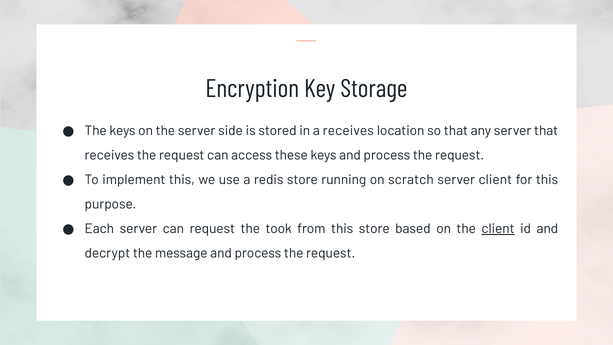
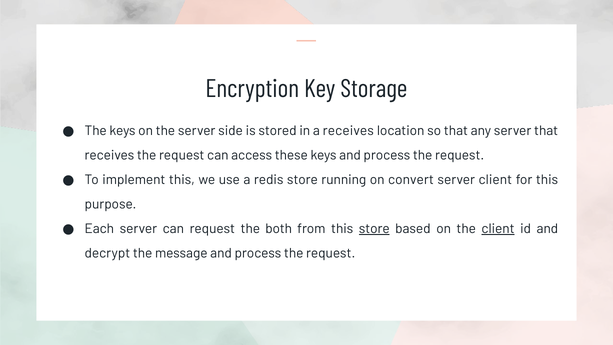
scratch: scratch -> convert
took: took -> both
store at (374, 229) underline: none -> present
